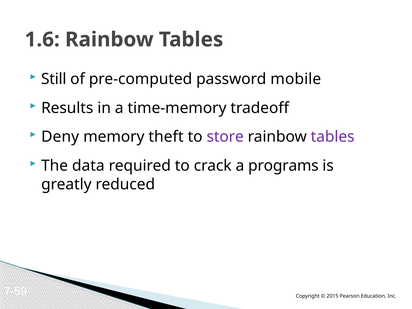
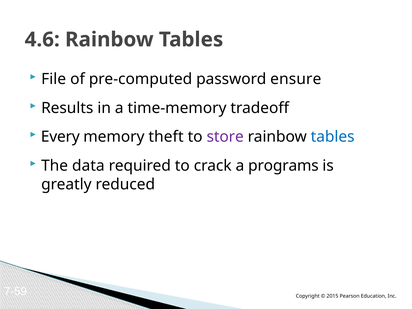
1.6: 1.6 -> 4.6
Still: Still -> File
mobile: mobile -> ensure
Deny: Deny -> Every
tables at (333, 137) colour: purple -> blue
